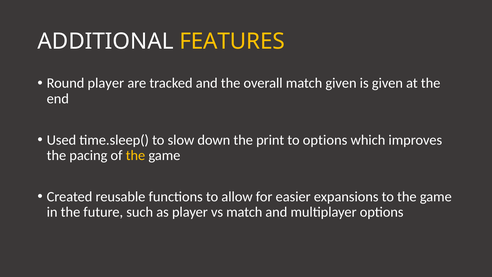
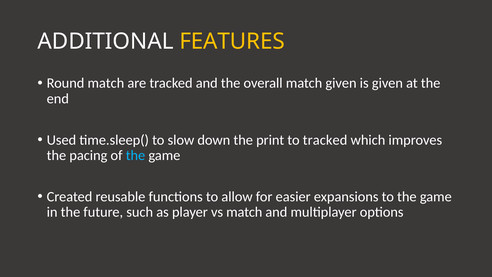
Round player: player -> match
to options: options -> tracked
the at (135, 155) colour: yellow -> light blue
